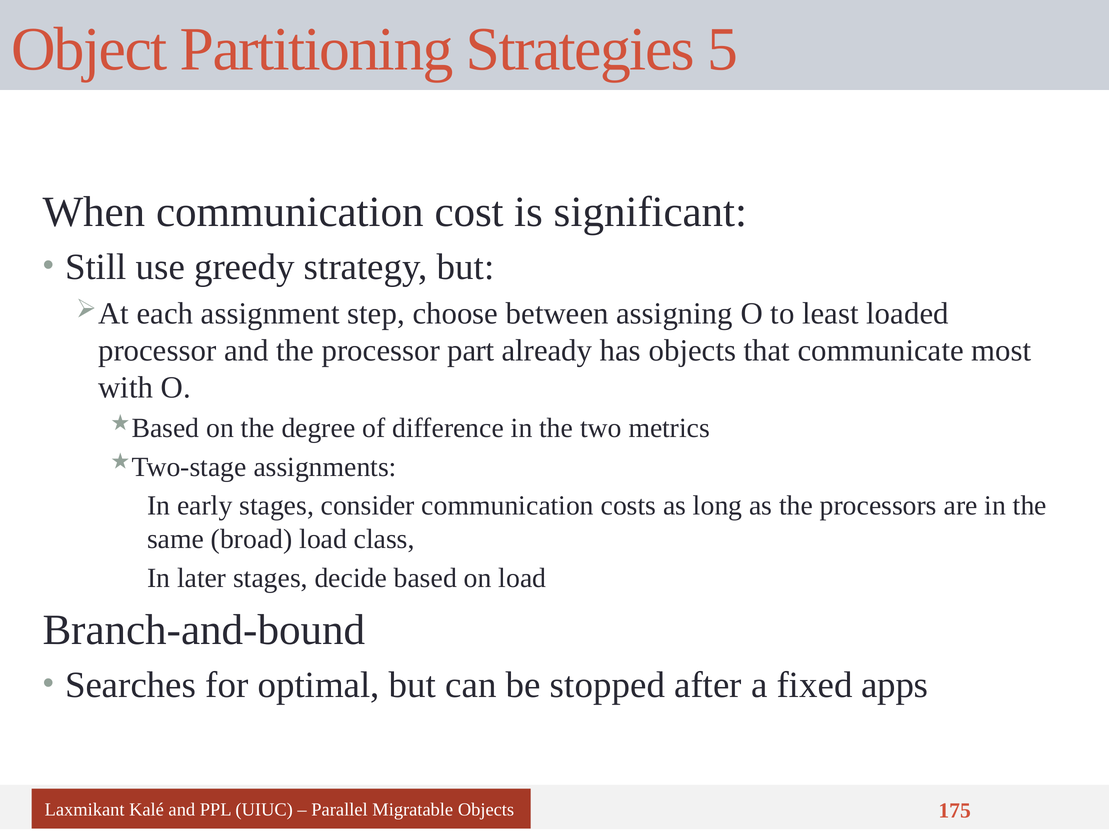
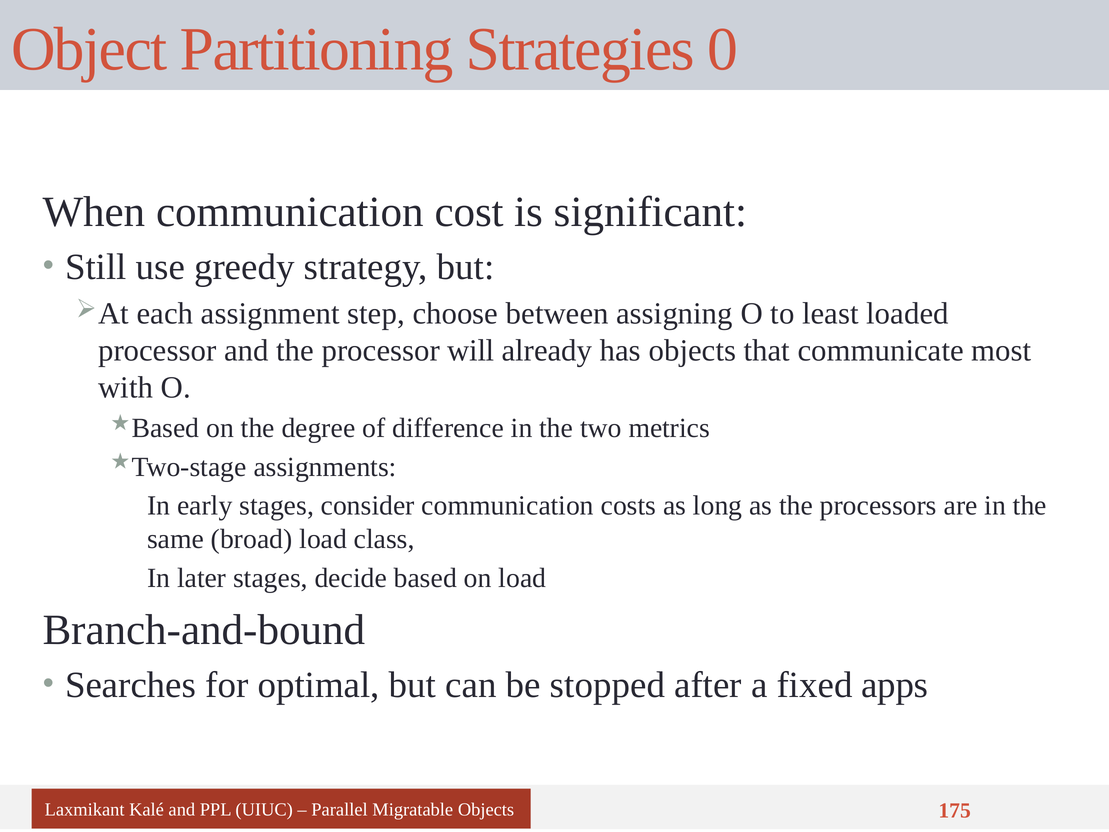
5: 5 -> 0
part: part -> will
